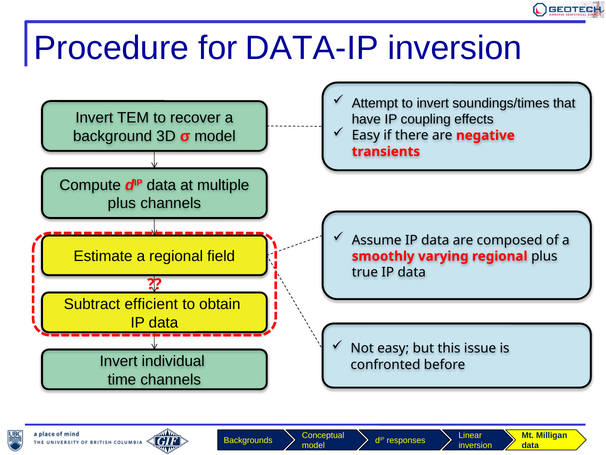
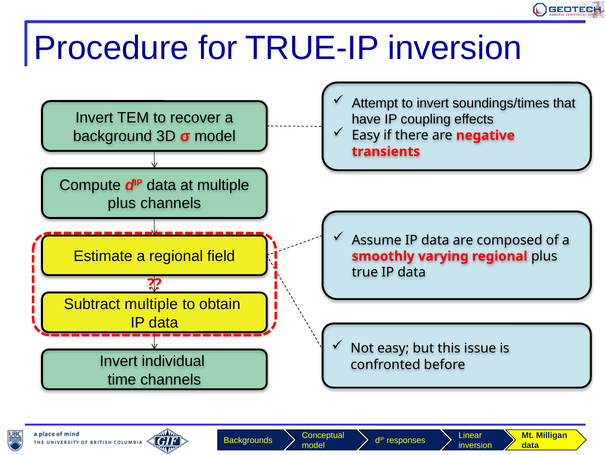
DATA-IP: DATA-IP -> TRUE-IP
Subtract efficient: efficient -> multiple
